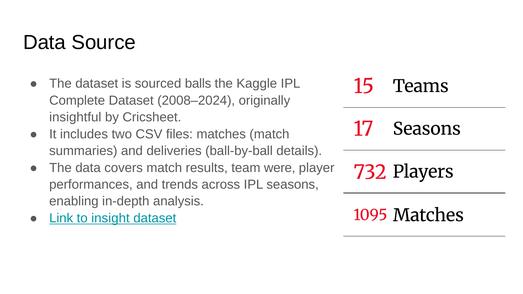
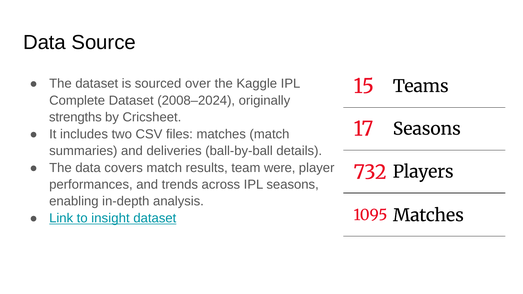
balls: balls -> over
insightful: insightful -> strengths
